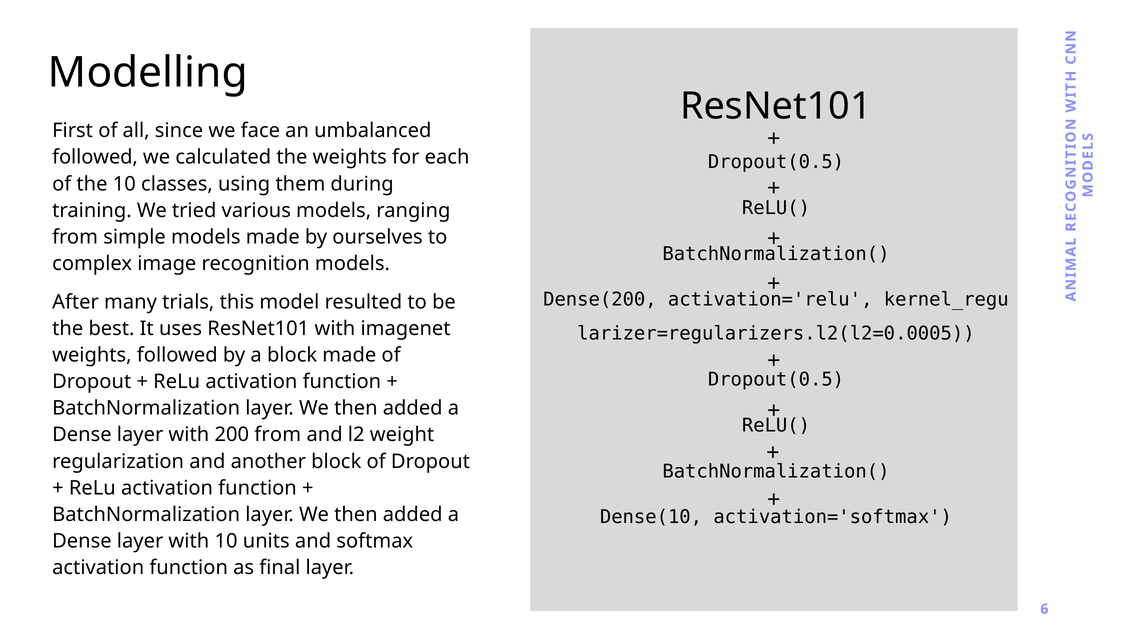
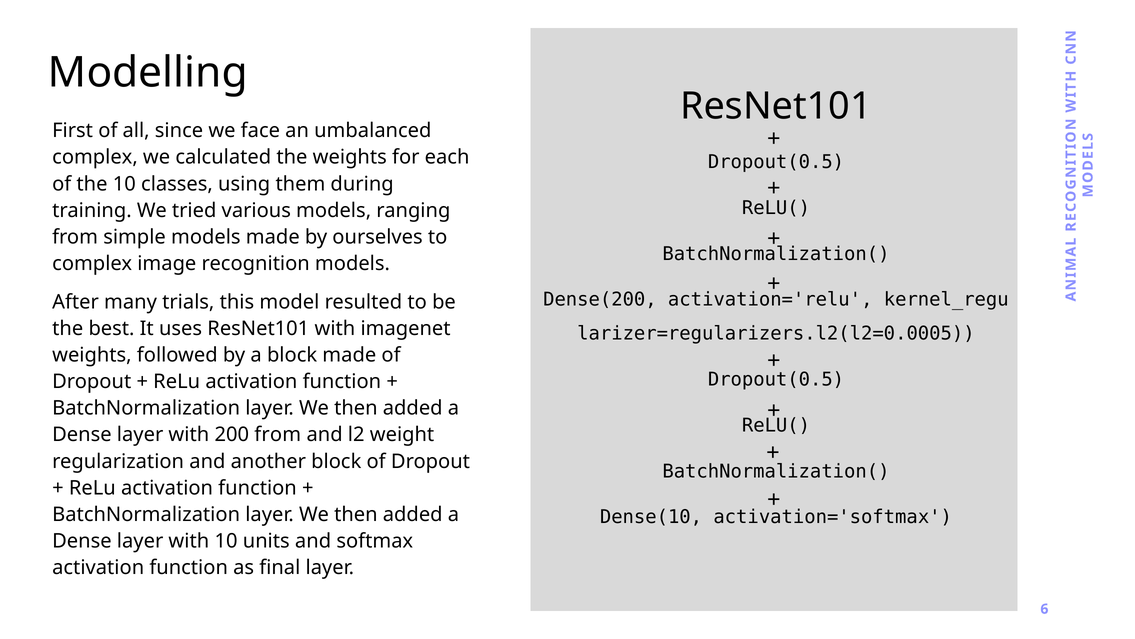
followed at (95, 157): followed -> complex
